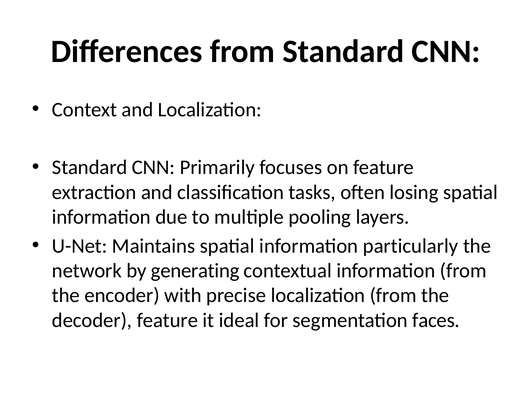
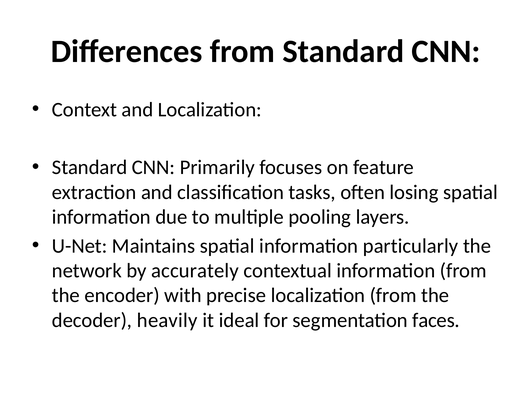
generating: generating -> accurately
decoder feature: feature -> heavily
